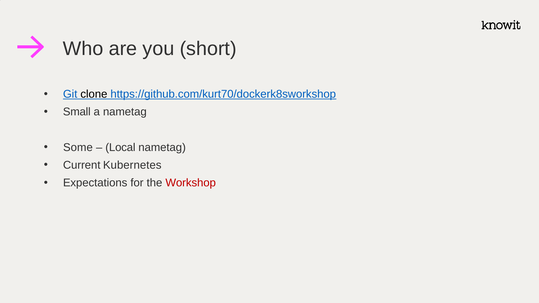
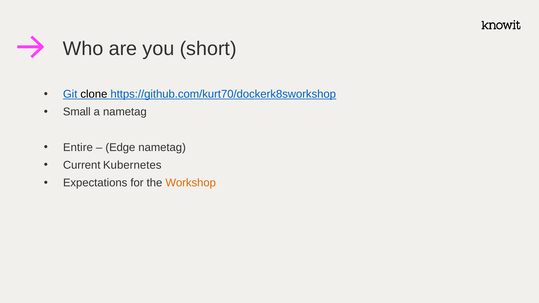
Some: Some -> Entire
Local: Local -> Edge
Workshop colour: red -> orange
